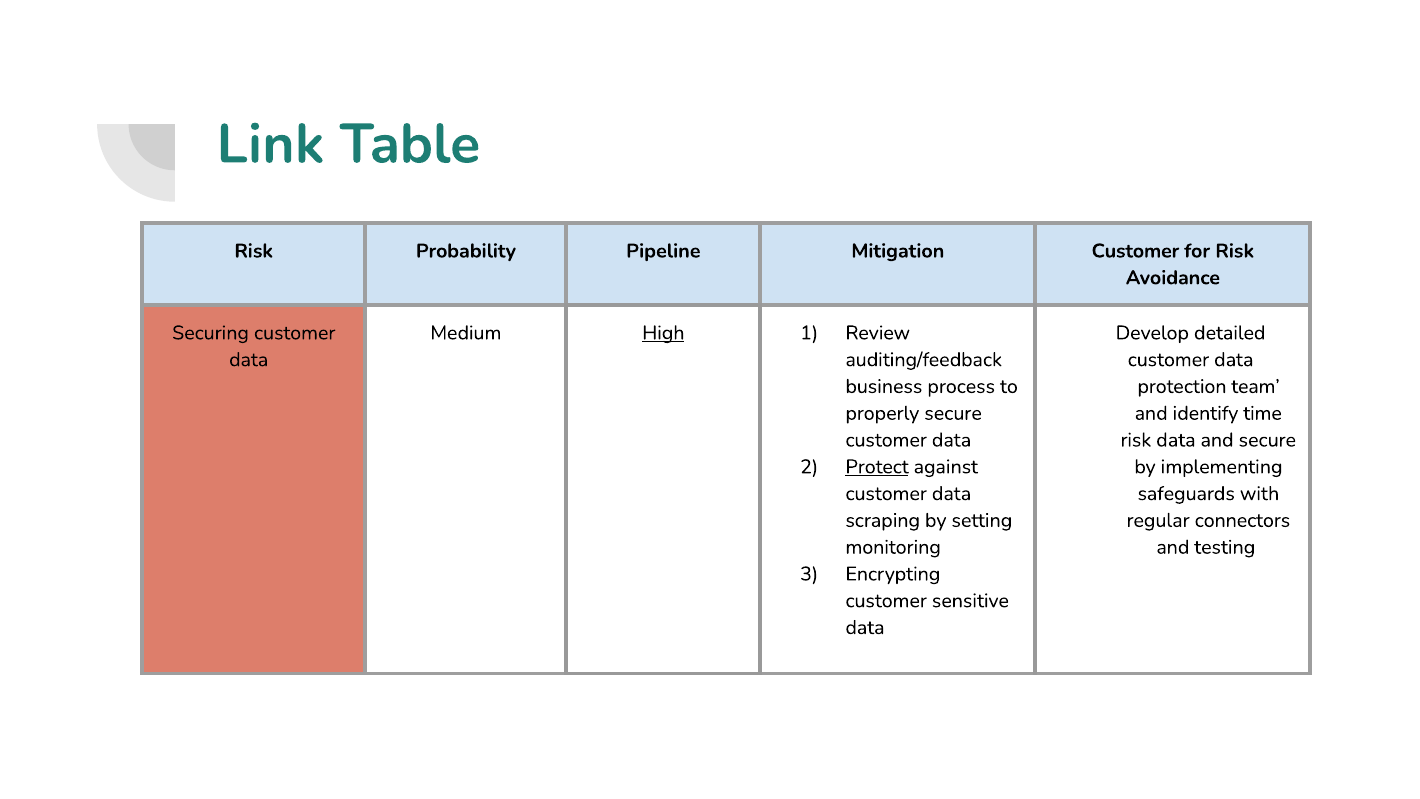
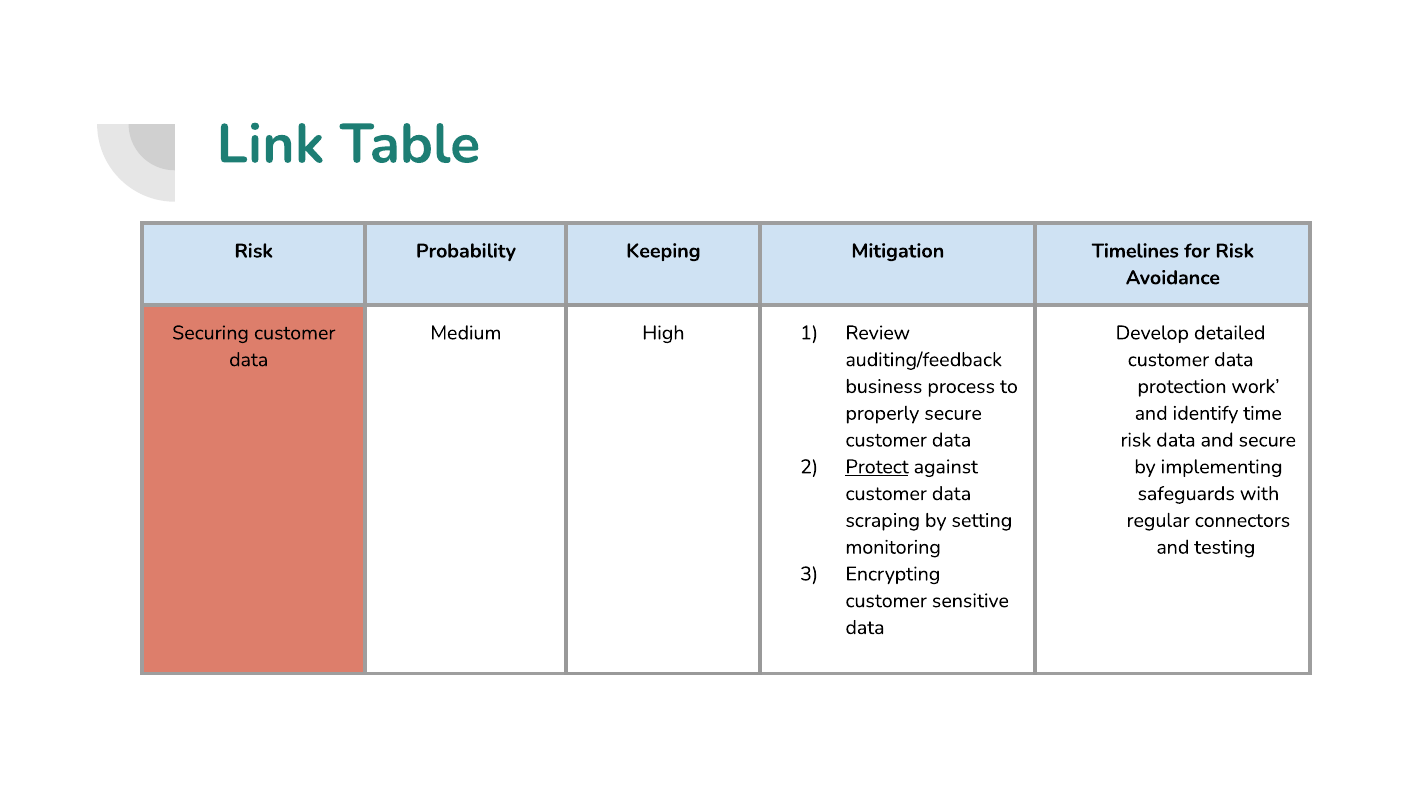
Pipeline: Pipeline -> Keeping
Mitigation Customer: Customer -> Timelines
High underline: present -> none
team: team -> work
